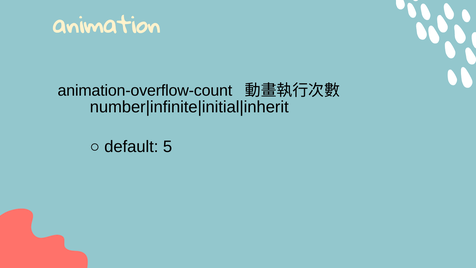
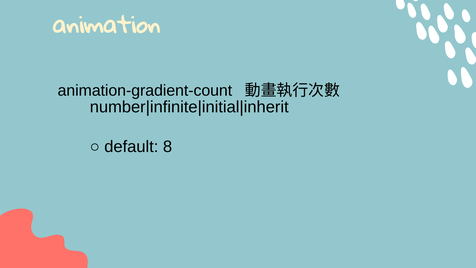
animation-overflow-count: animation-overflow-count -> animation-gradient-count
5: 5 -> 8
